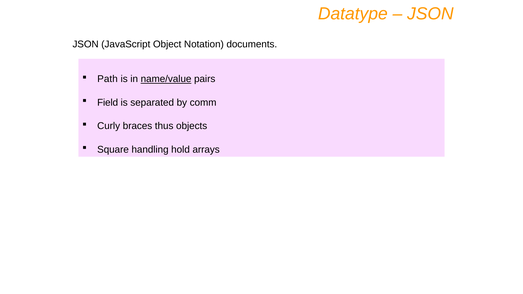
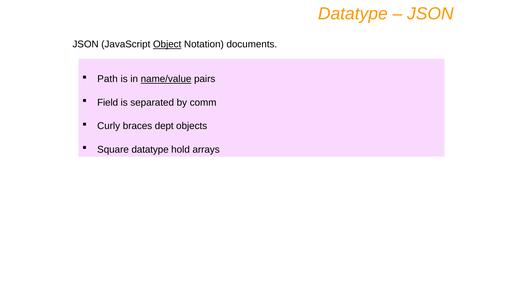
Object underline: none -> present
thus: thus -> dept
Square handling: handling -> datatype
